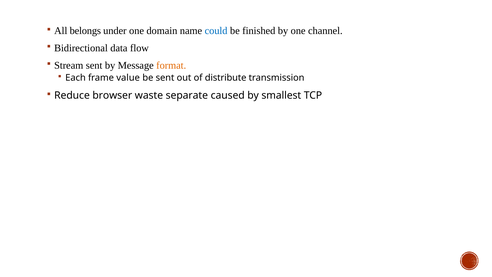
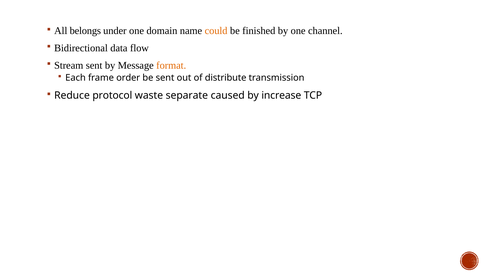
could colour: blue -> orange
value: value -> order
browser: browser -> protocol
smallest: smallest -> increase
